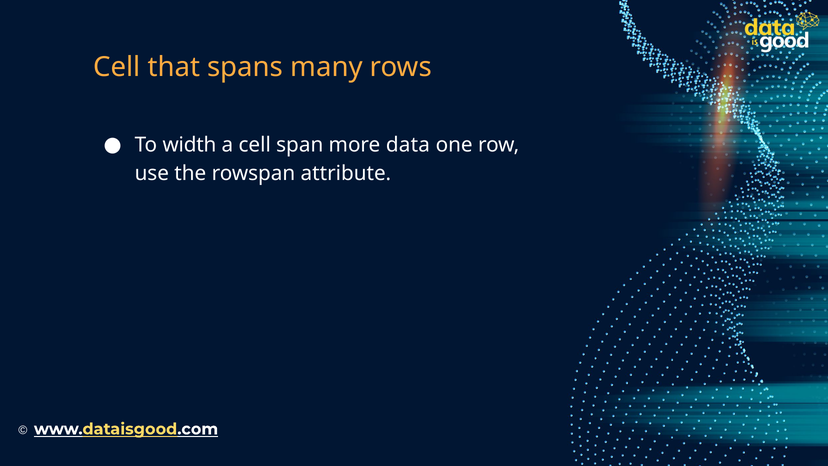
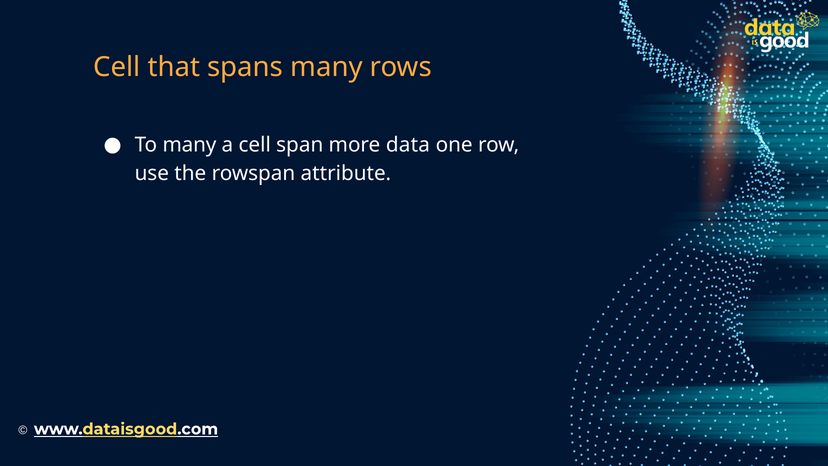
To width: width -> many
